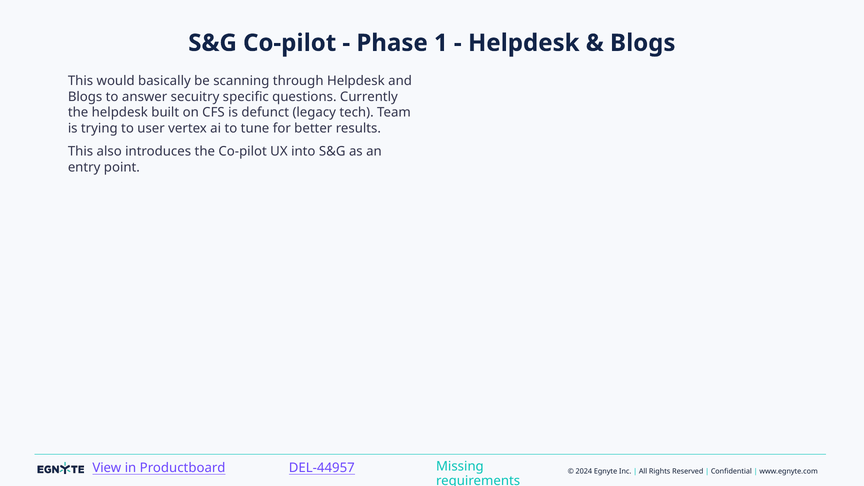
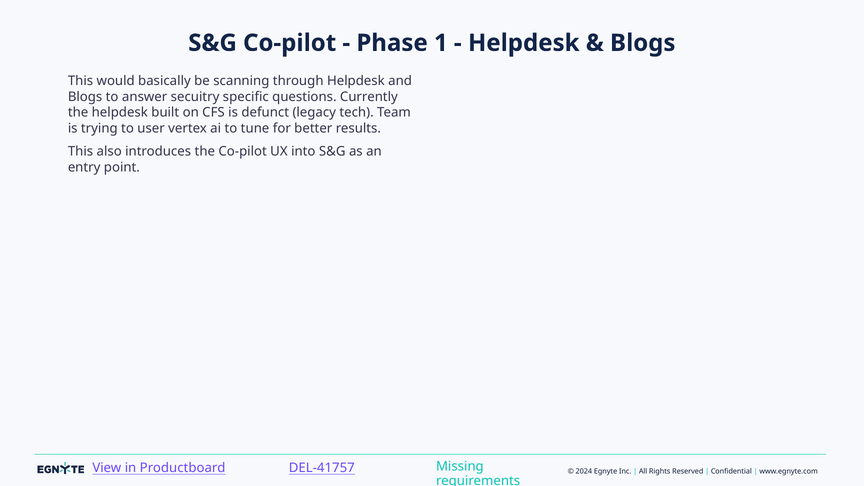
DEL-44957: DEL-44957 -> DEL-41757
